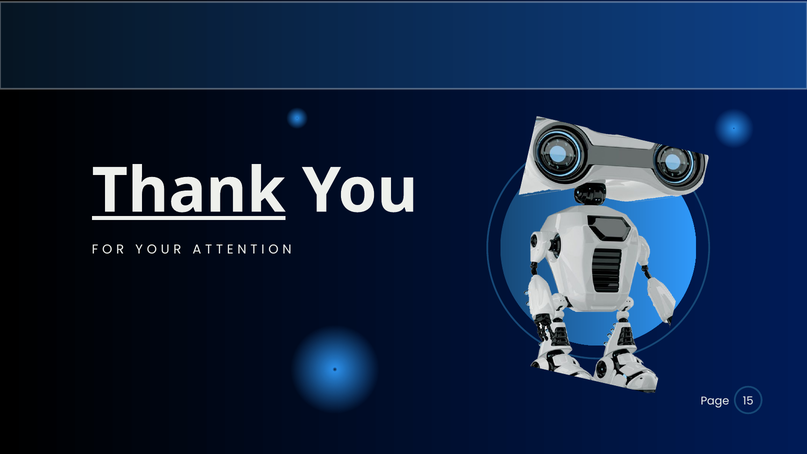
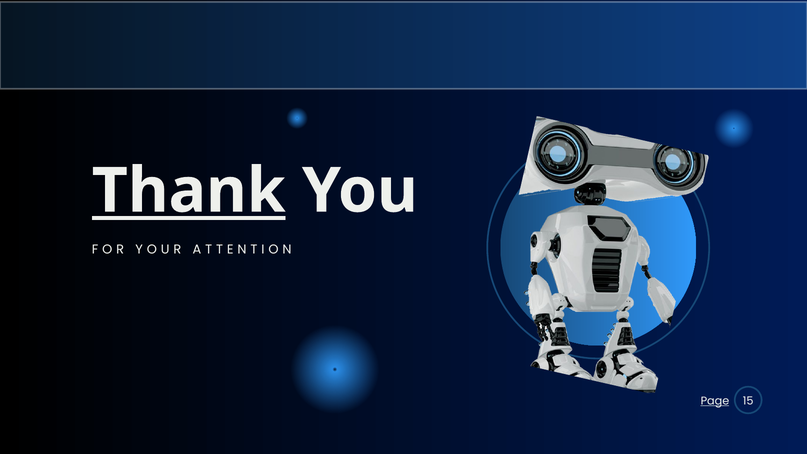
Page underline: none -> present
